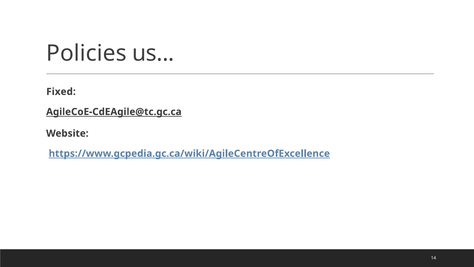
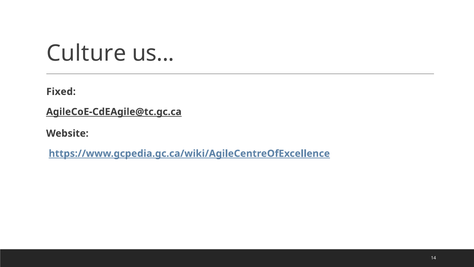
Policies: Policies -> Culture
